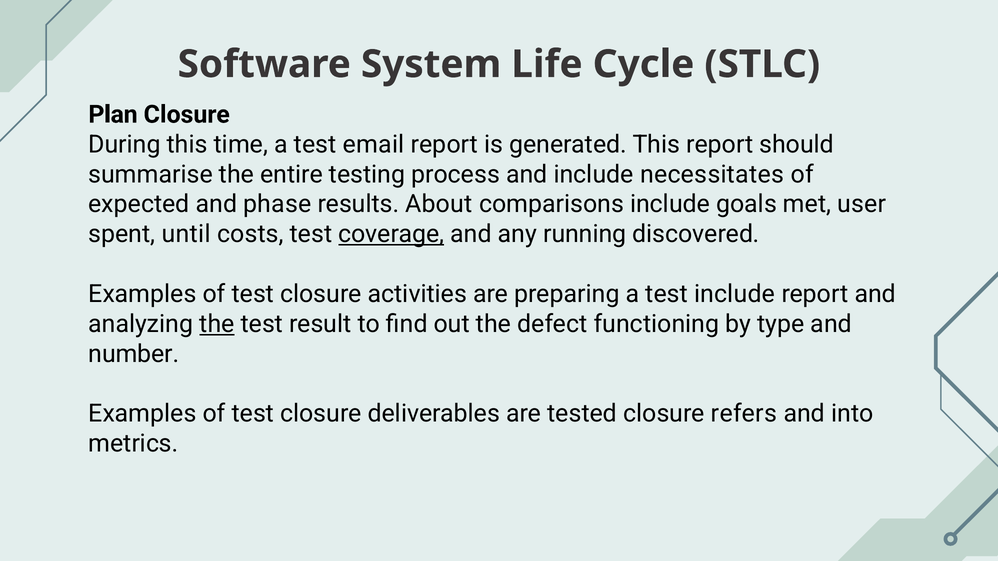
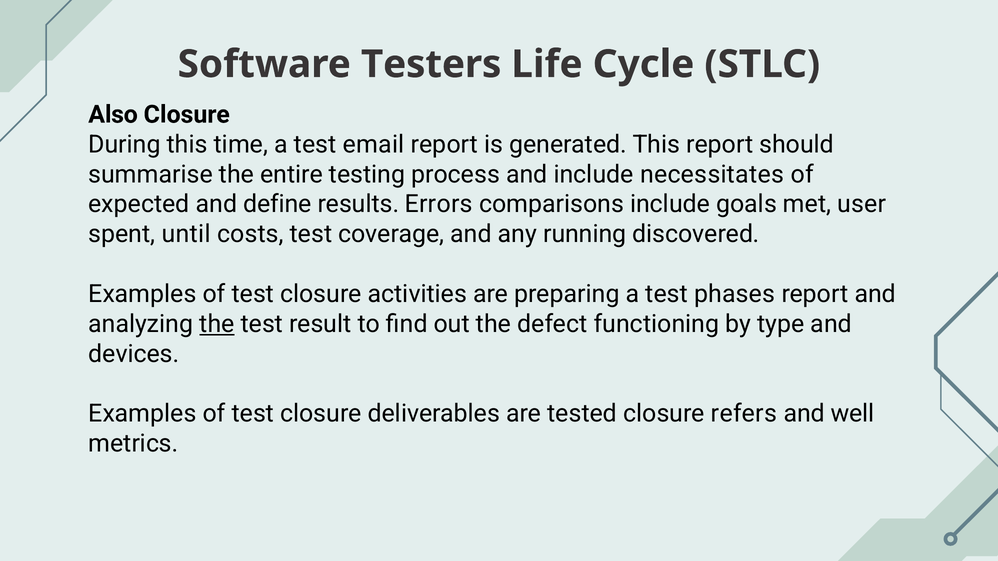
System: System -> Testers
Plan: Plan -> Also
phase: phase -> define
About: About -> Errors
coverage underline: present -> none
test include: include -> phases
number: number -> devices
into: into -> well
